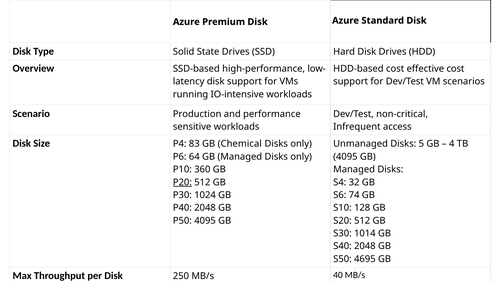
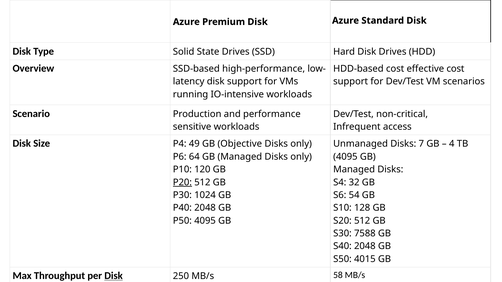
83: 83 -> 49
Chemical: Chemical -> Objective
5: 5 -> 7
360: 360 -> 120
74: 74 -> 54
1014: 1014 -> 7588
4695: 4695 -> 4015
Disk at (114, 276) underline: none -> present
40: 40 -> 58
